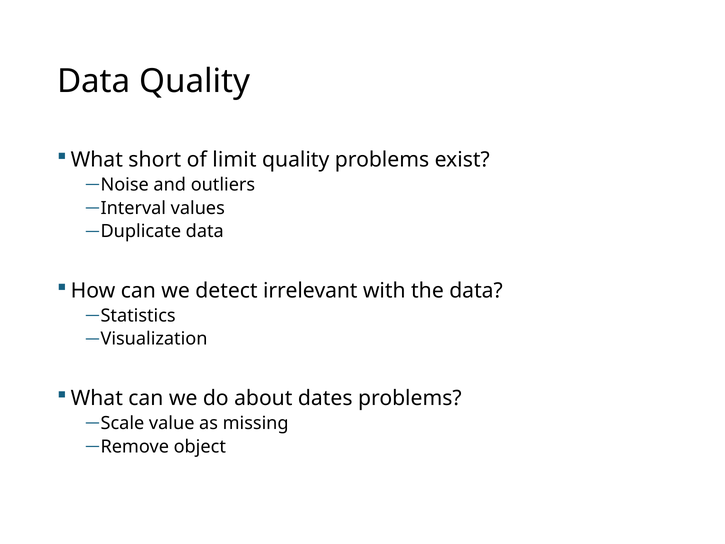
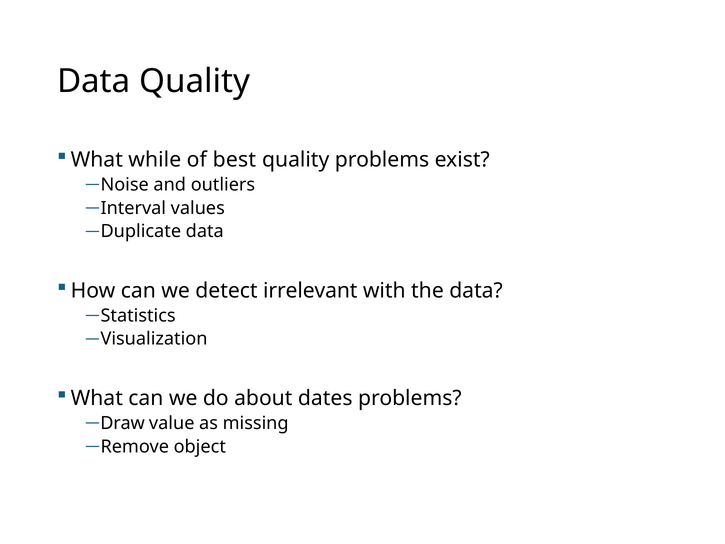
short: short -> while
limit: limit -> best
Scale: Scale -> Draw
